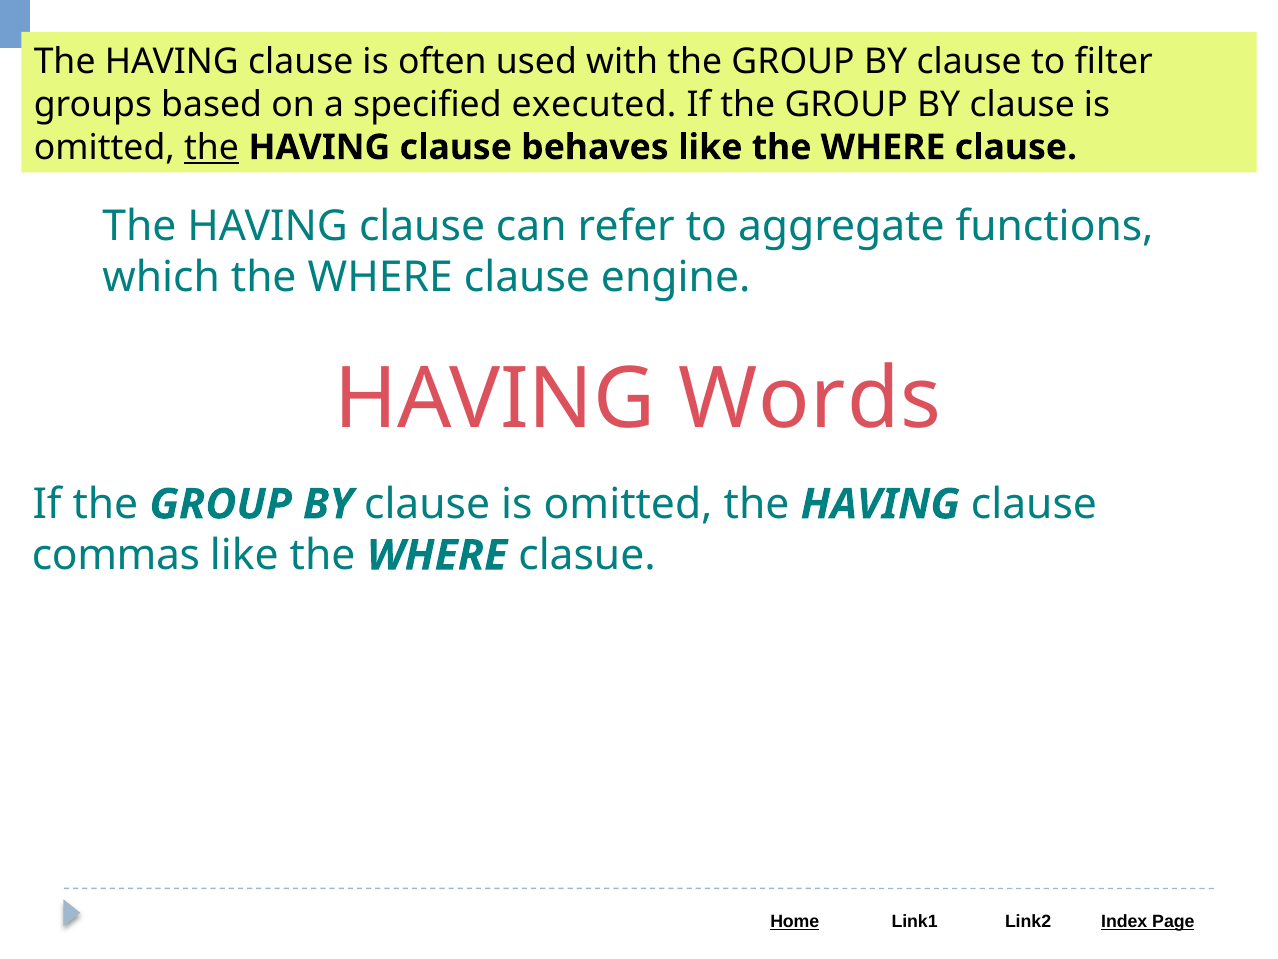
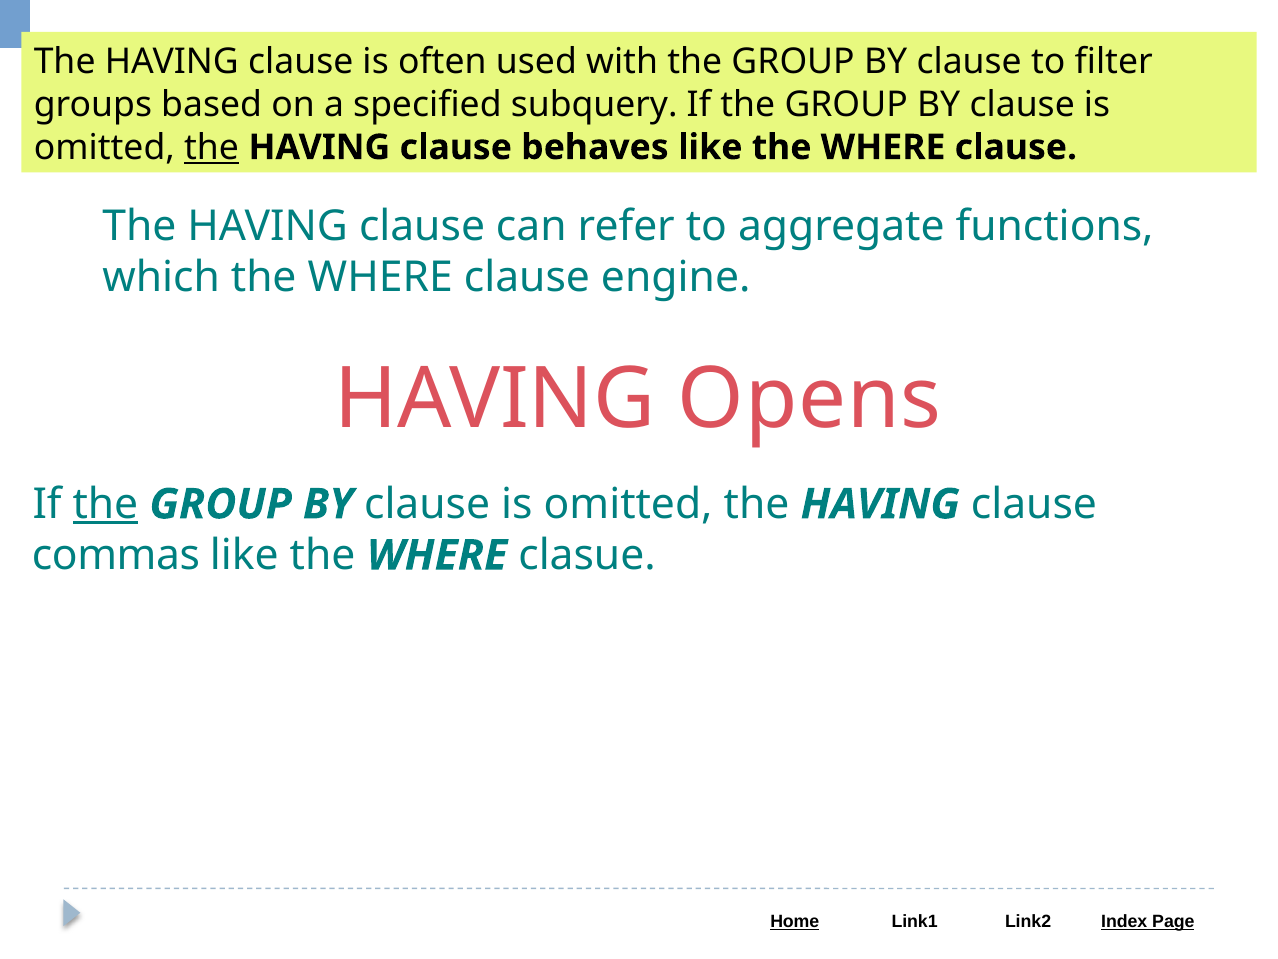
executed: executed -> subquery
Words: Words -> Opens
the at (105, 504) underline: none -> present
